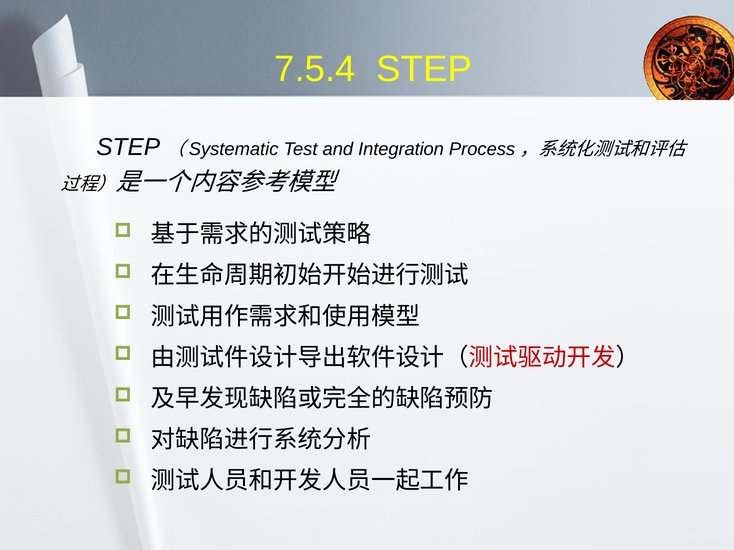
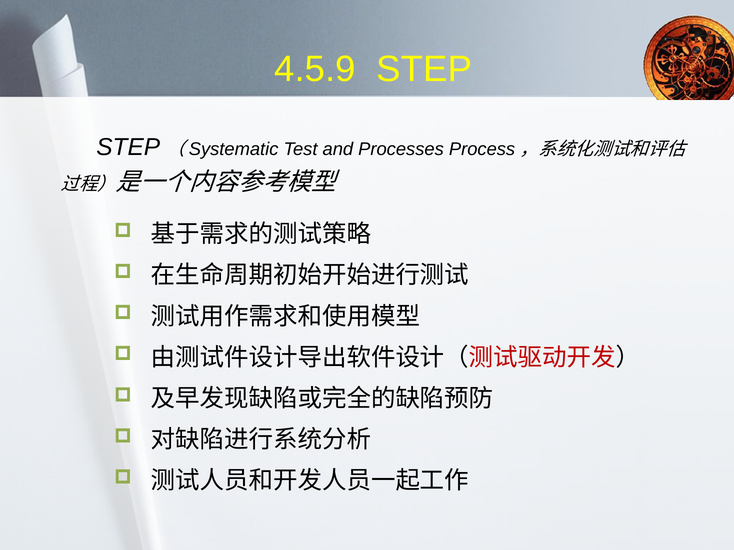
7.5.4: 7.5.4 -> 4.5.9
Integration: Integration -> Processes
